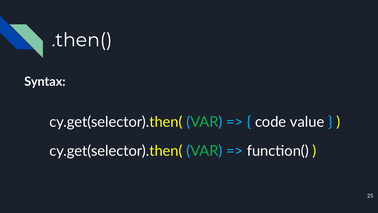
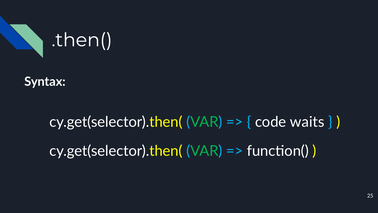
value: value -> waits
